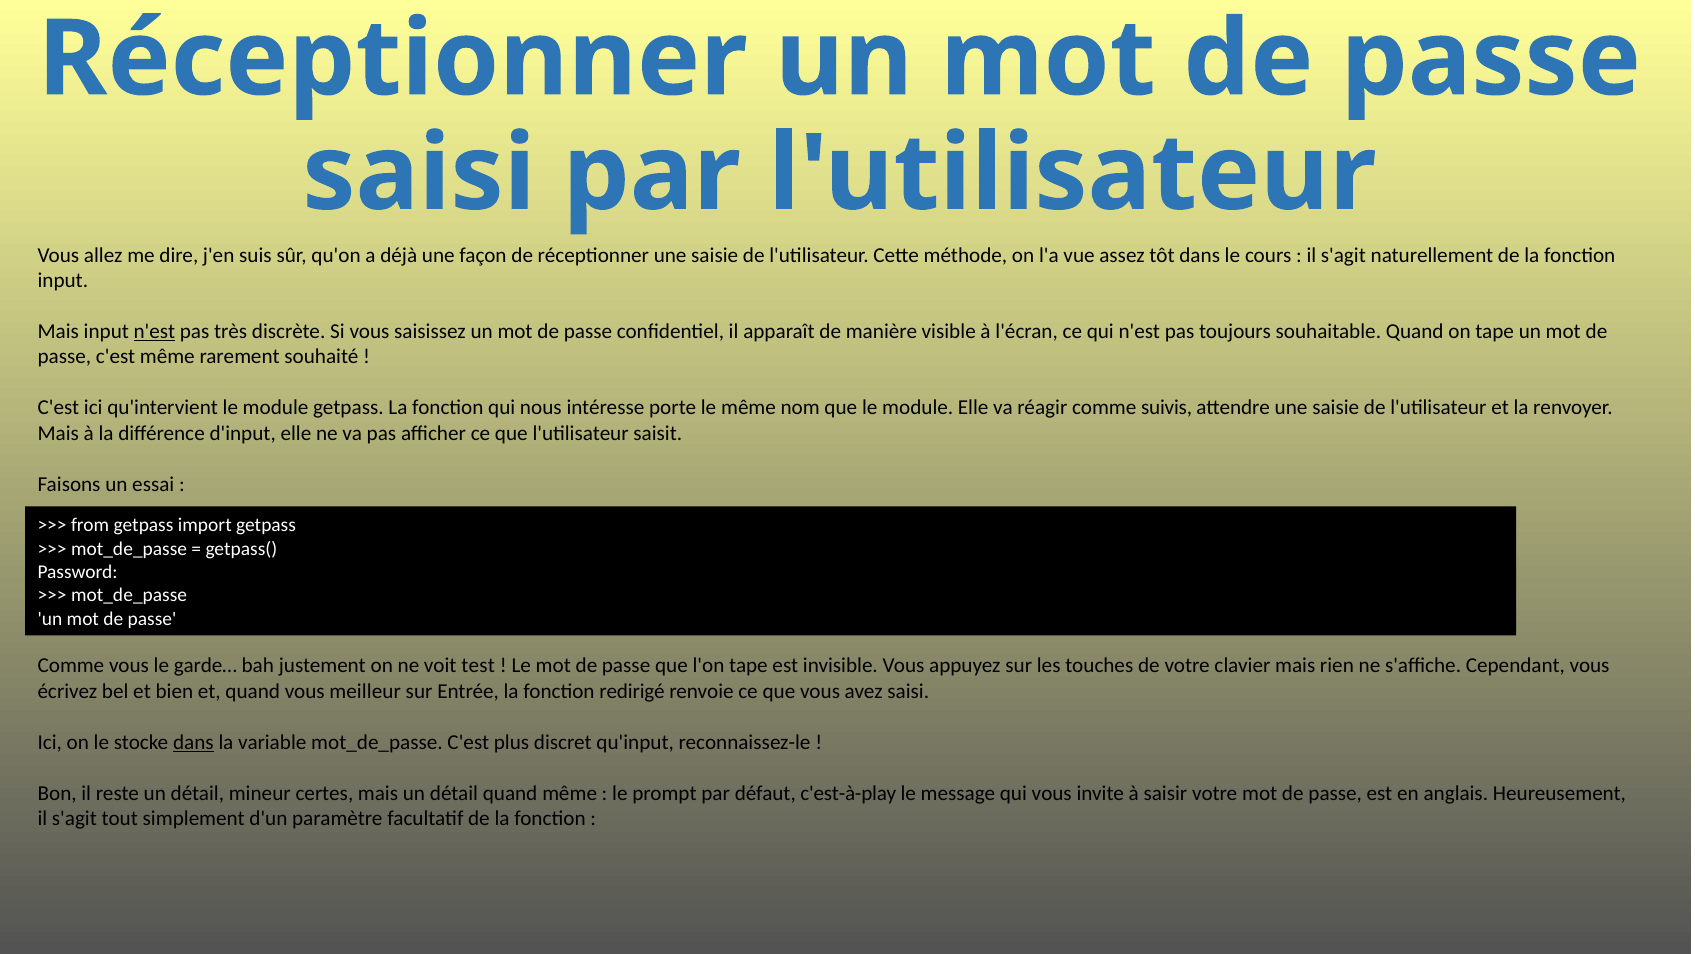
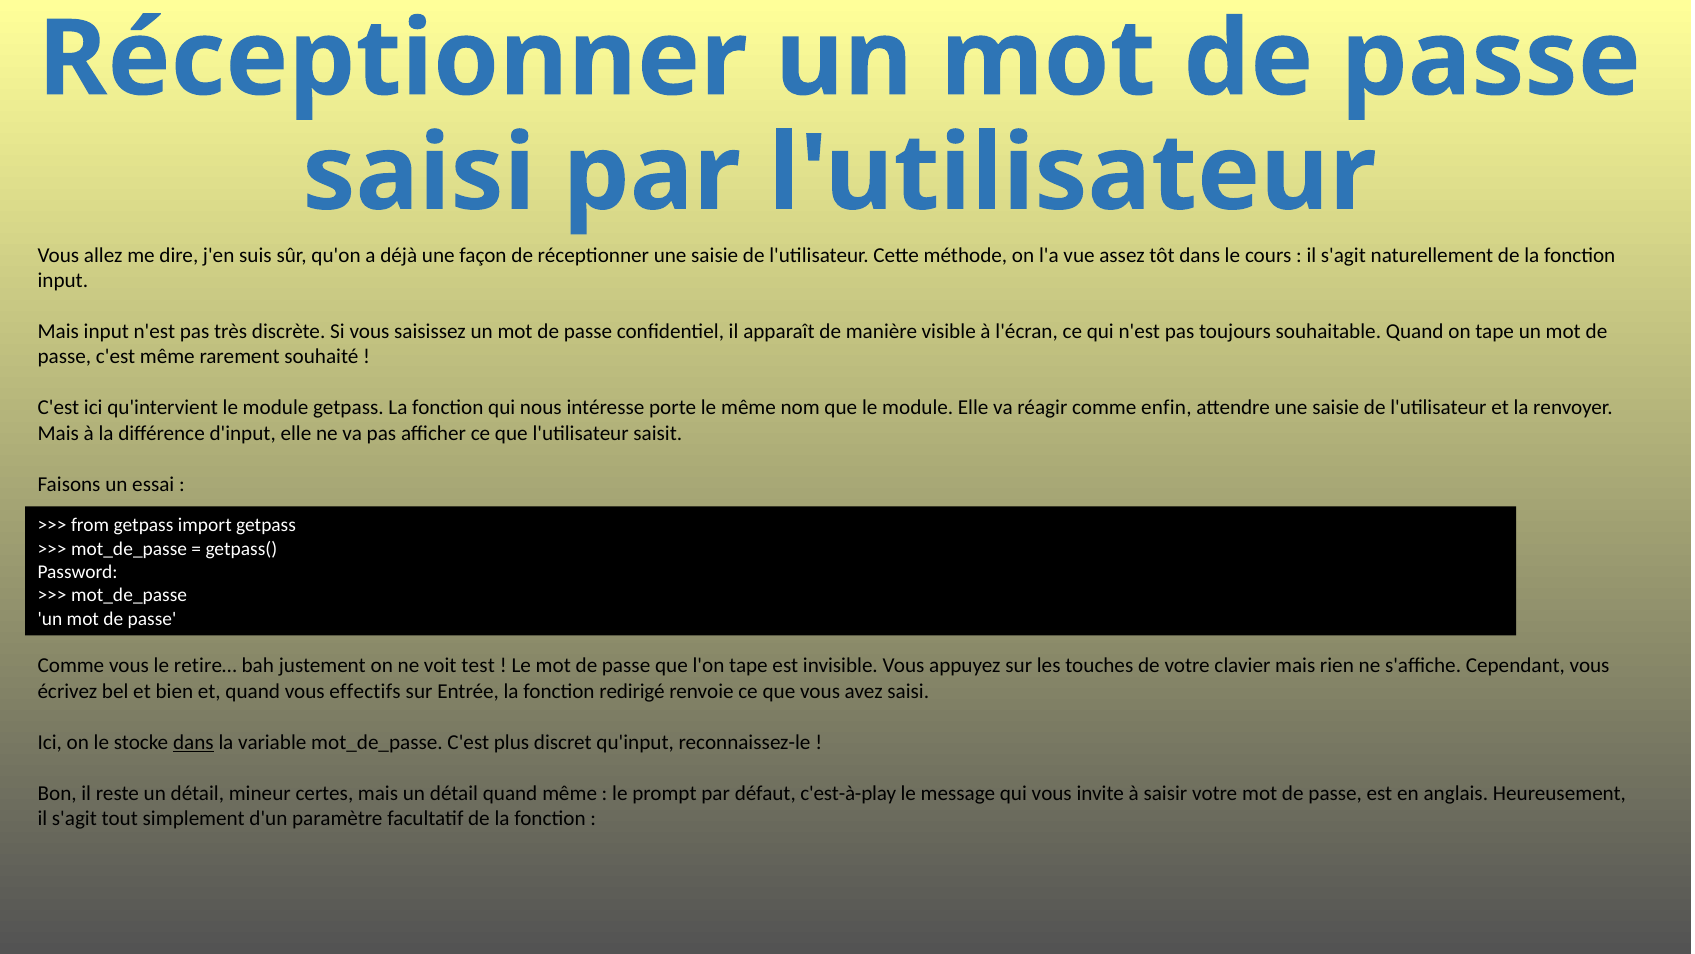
n'est at (154, 331) underline: present -> none
suivis: suivis -> enfin
garde…: garde… -> retire…
meilleur: meilleur -> effectifs
